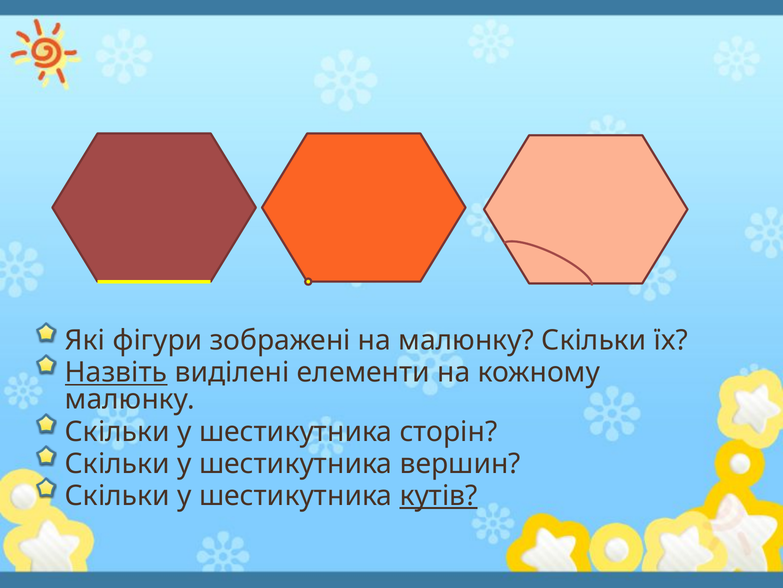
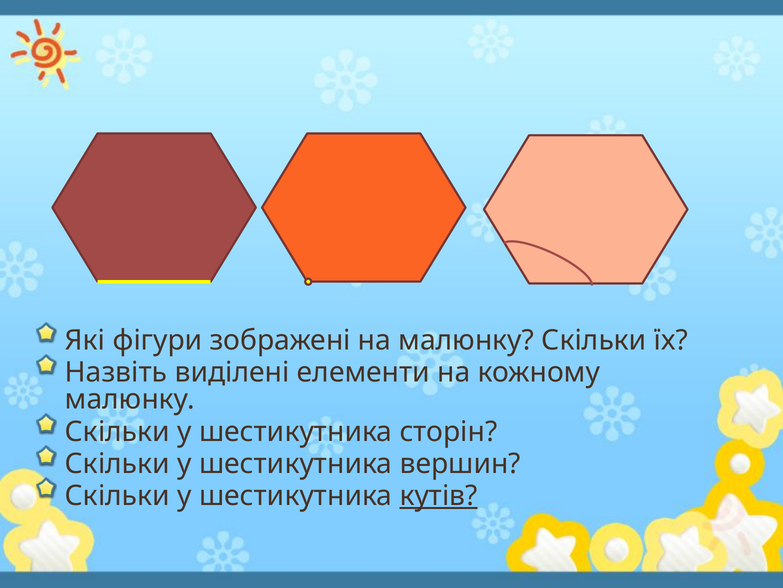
Назвіть underline: present -> none
